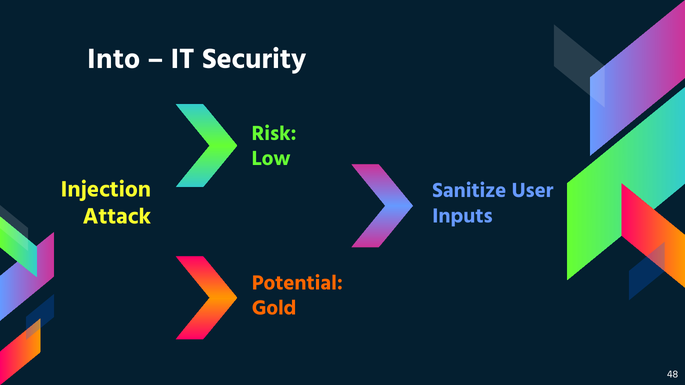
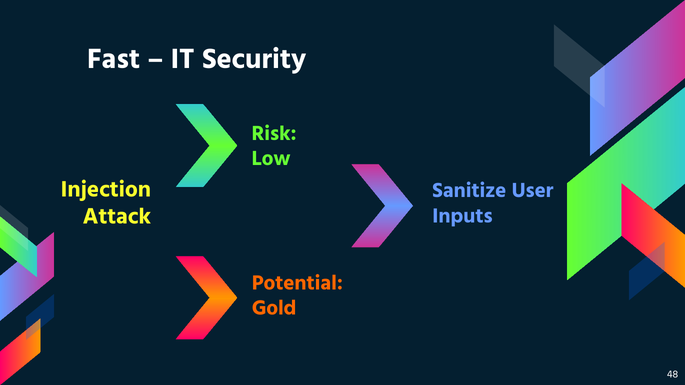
Into: Into -> Fast
